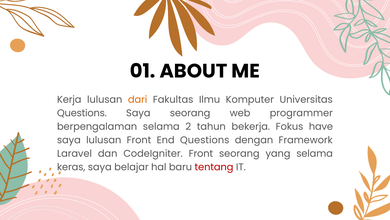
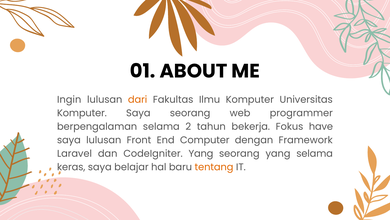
Kerja: Kerja -> Ingin
Questions at (82, 113): Questions -> Komputer
End Questions: Questions -> Computer
CodeIgniter Front: Front -> Yang
tentang colour: red -> orange
